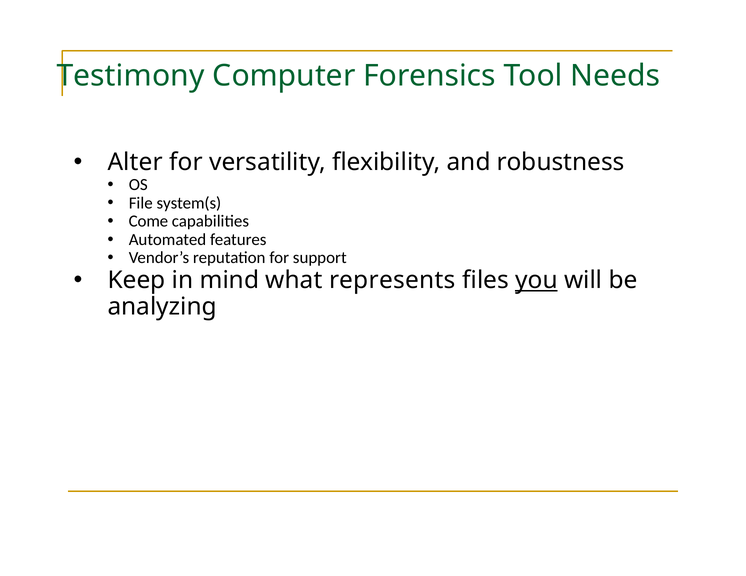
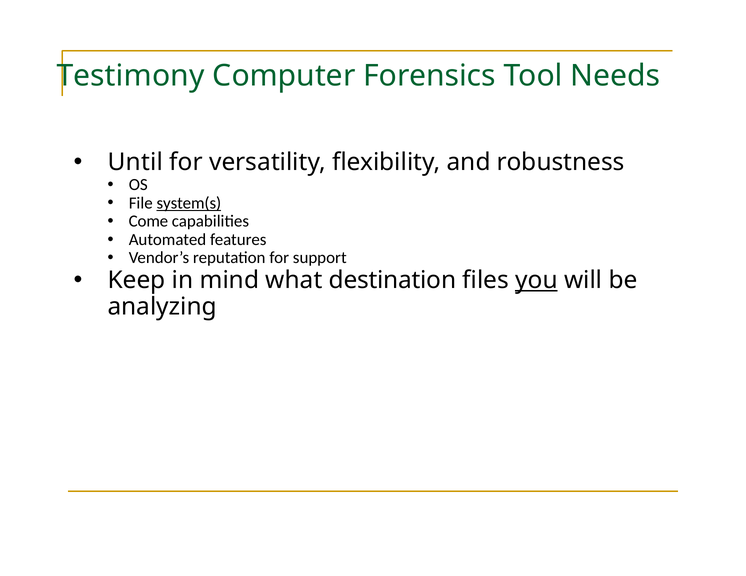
Alter: Alter -> Until
system(s underline: none -> present
represents: represents -> destination
